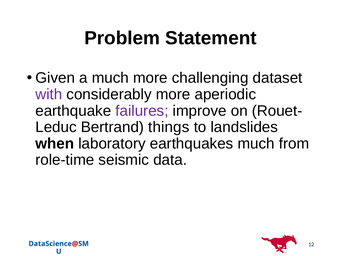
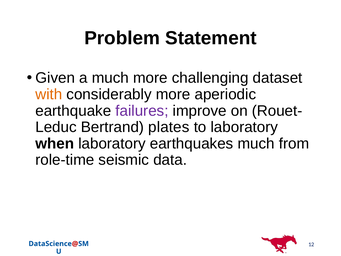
with colour: purple -> orange
things: things -> plates
to landslides: landslides -> laboratory
